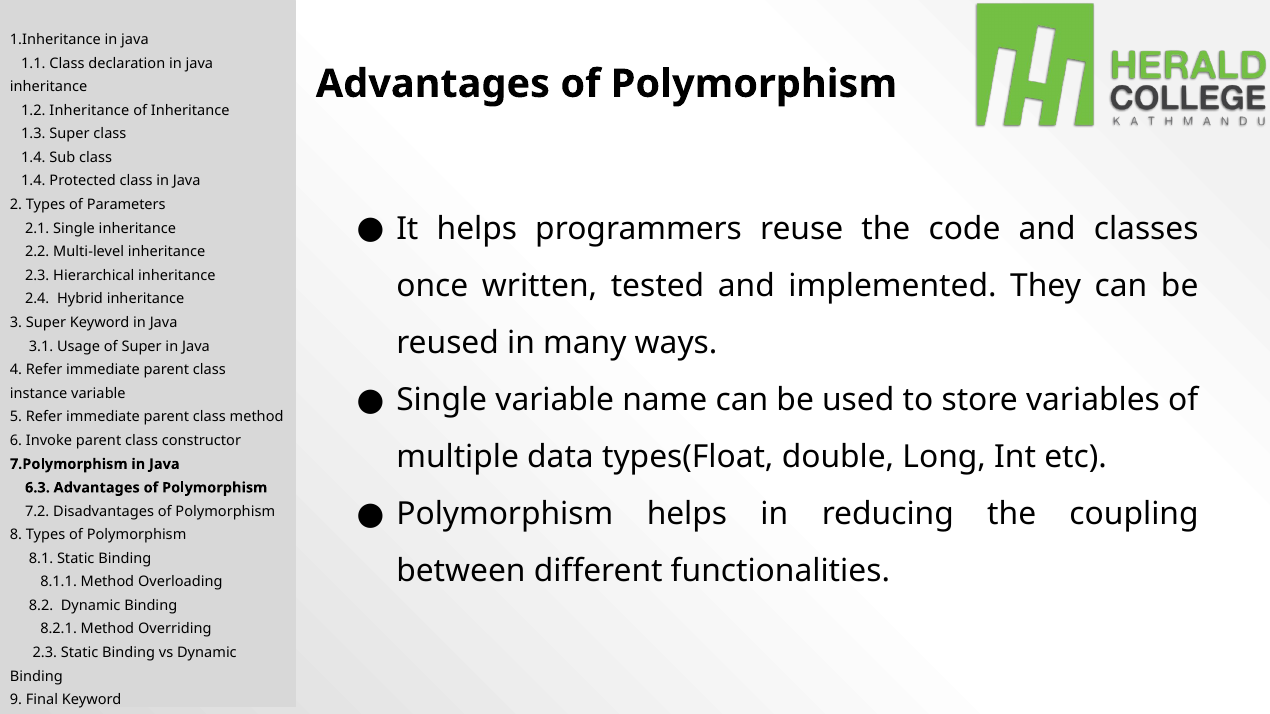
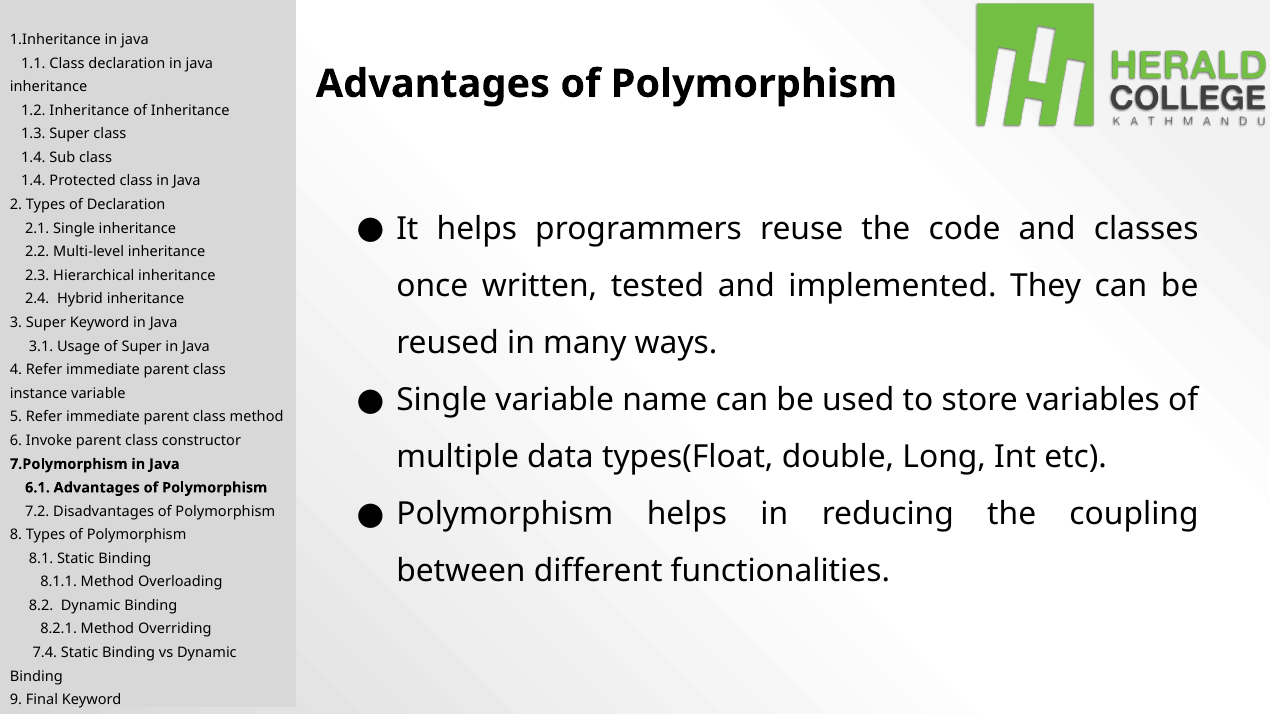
of Parameters: Parameters -> Declaration
6.3: 6.3 -> 6.1
2.3 at (45, 653): 2.3 -> 7.4
